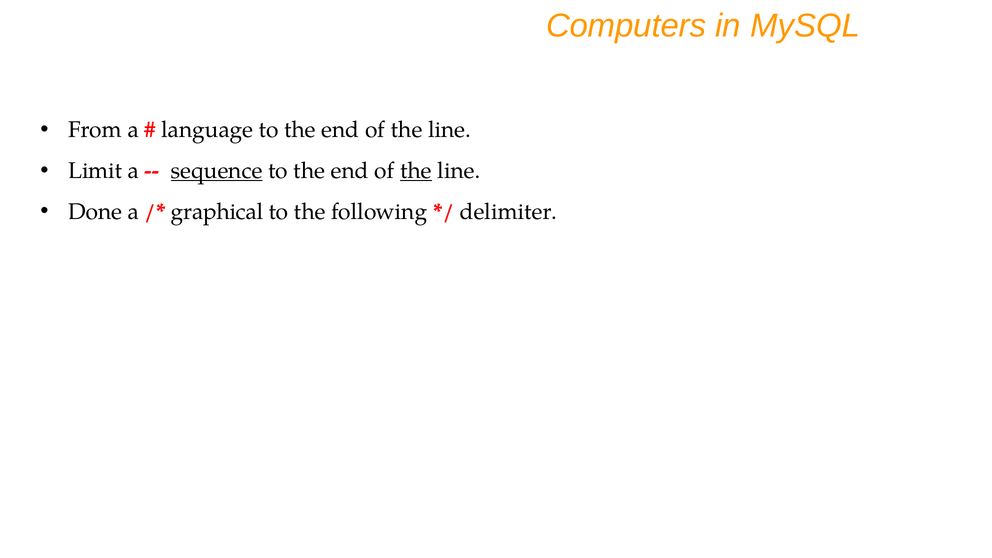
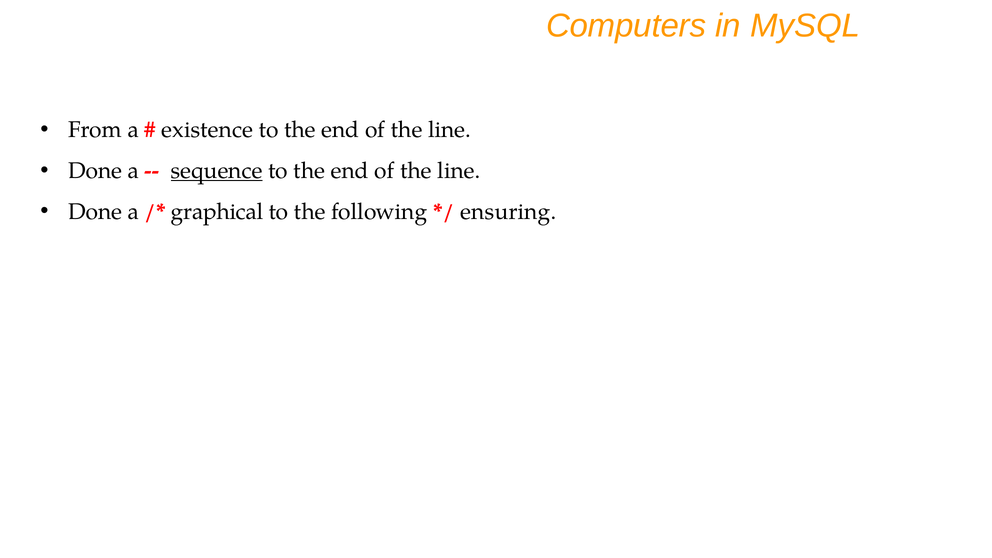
language: language -> existence
Limit at (95, 171): Limit -> Done
the at (416, 171) underline: present -> none
delimiter: delimiter -> ensuring
